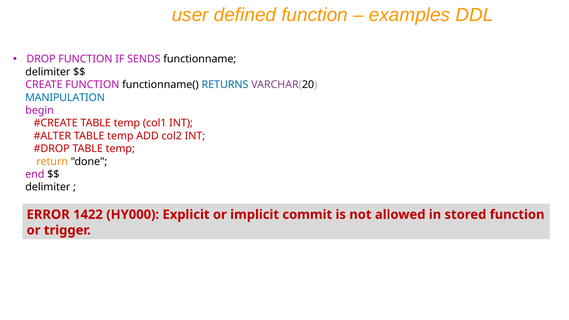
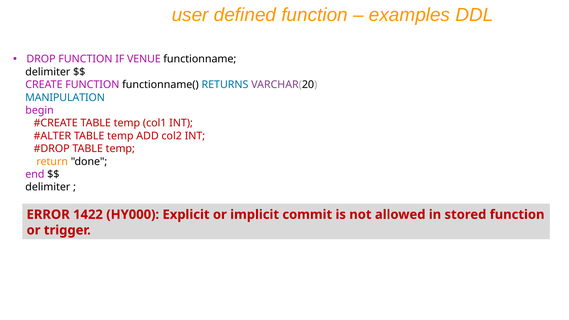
SENDS: SENDS -> VENUE
